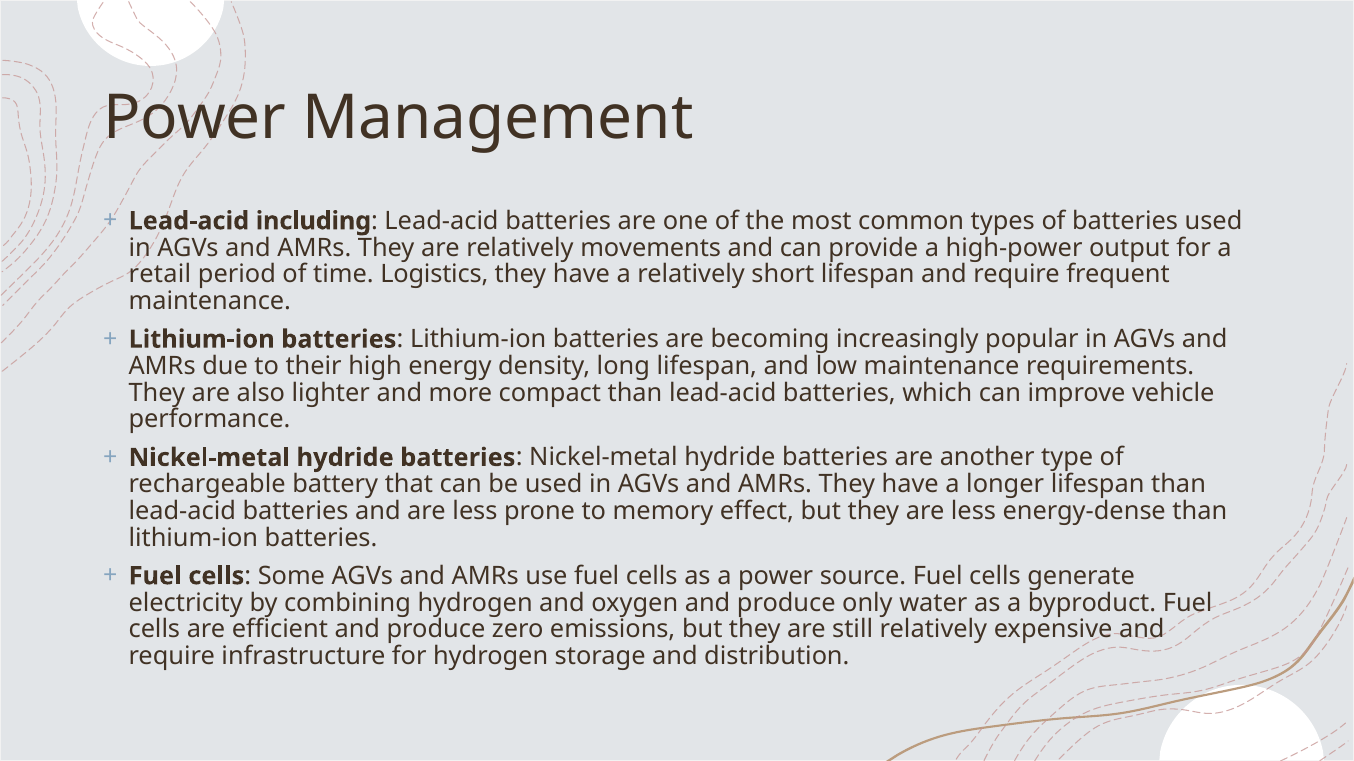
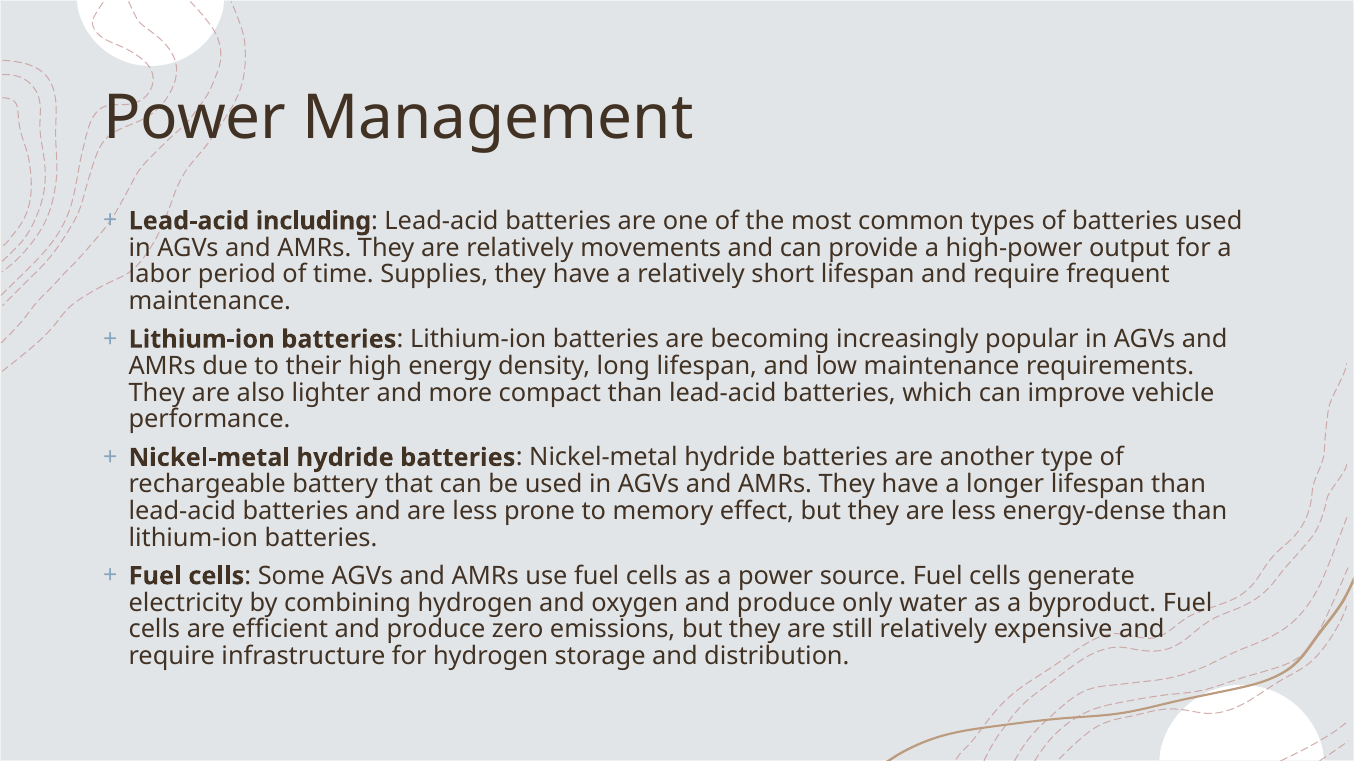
retail: retail -> labor
Logistics: Logistics -> Supplies
